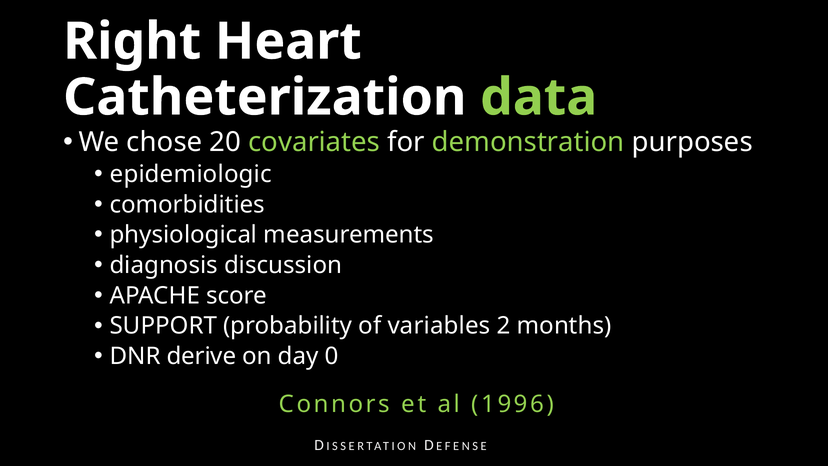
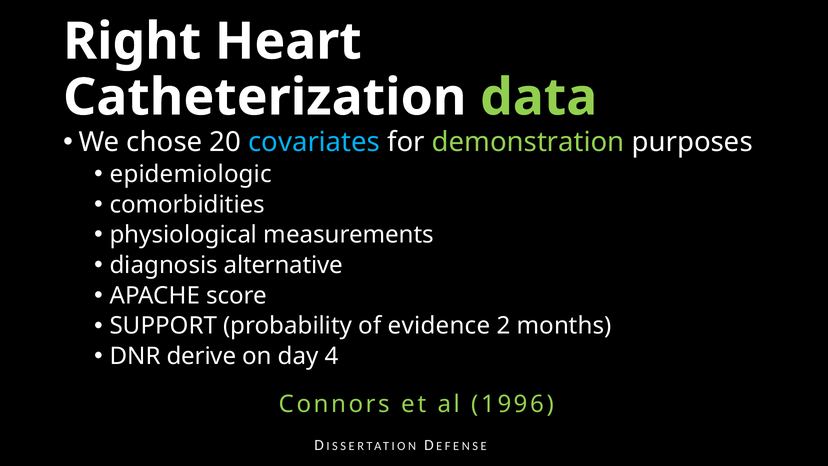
covariates colour: light green -> light blue
discussion: discussion -> alternative
variables: variables -> evidence
0: 0 -> 4
